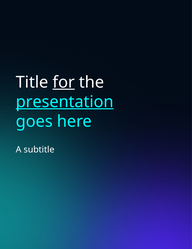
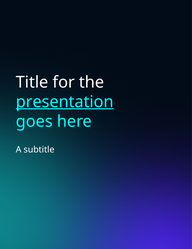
for underline: present -> none
